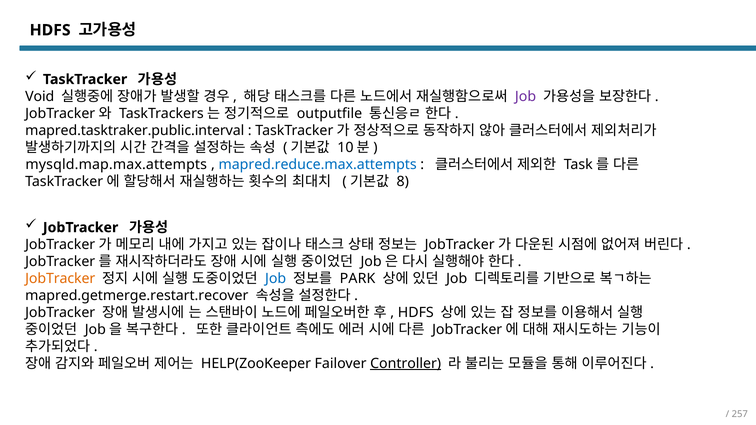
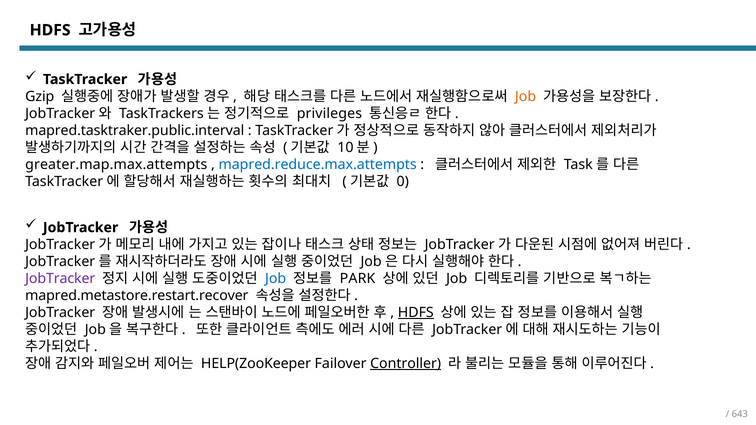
Void: Void -> Gzip
Job at (526, 96) colour: purple -> orange
outputfile: outputfile -> privileges
mysqld.map.max.attempts: mysqld.map.max.attempts -> greater.map.max.attempts
8: 8 -> 0
JobTracker at (60, 279) colour: orange -> purple
mapred.getmerge.restart.recover: mapred.getmerge.restart.recover -> mapred.metastore.restart.recover
HDFS at (416, 313) underline: none -> present
257: 257 -> 643
